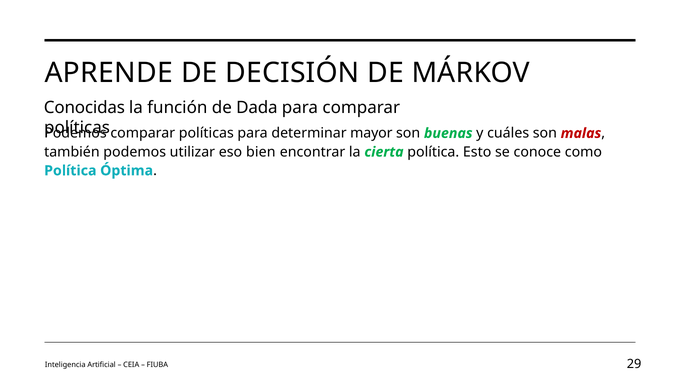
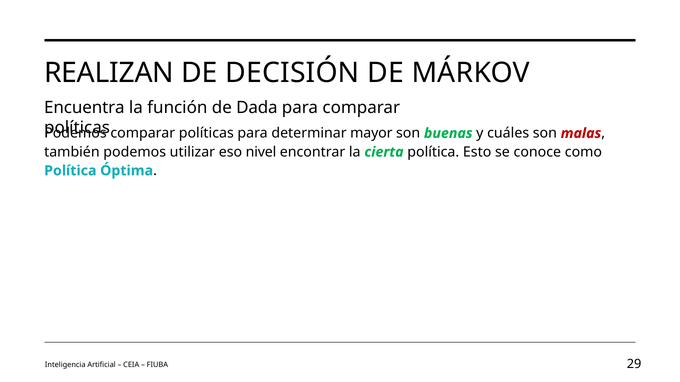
APRENDE: APRENDE -> REALIZAN
Conocidas: Conocidas -> Encuentra
bien: bien -> nivel
